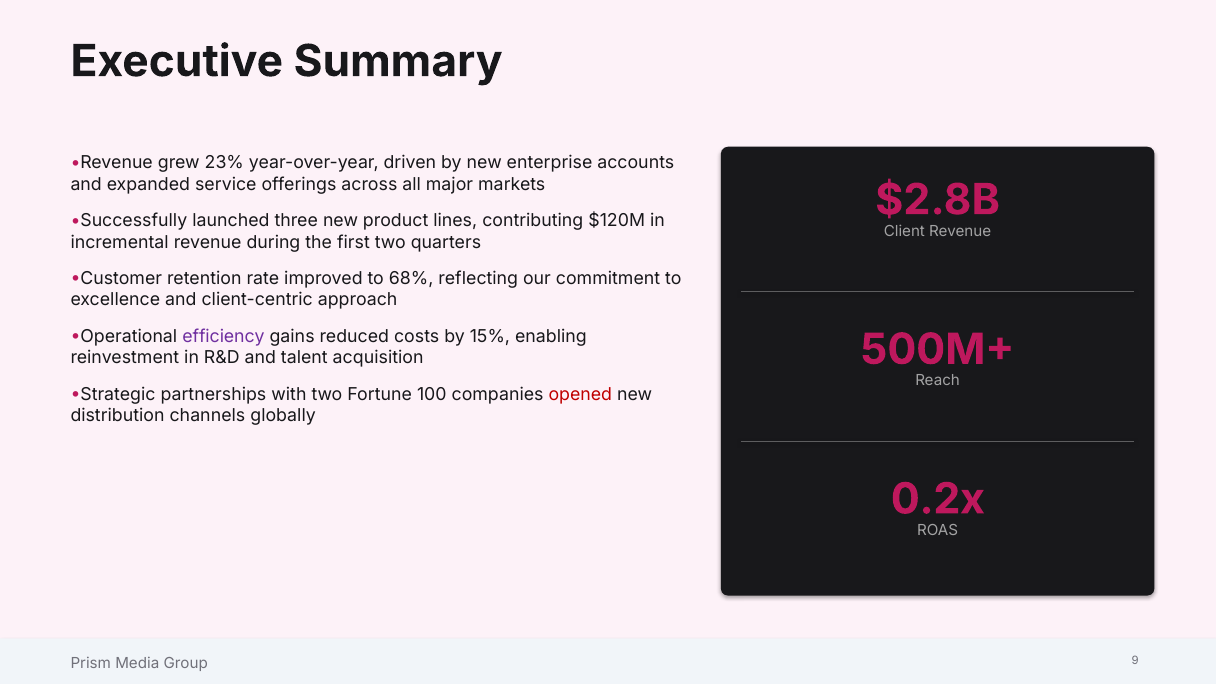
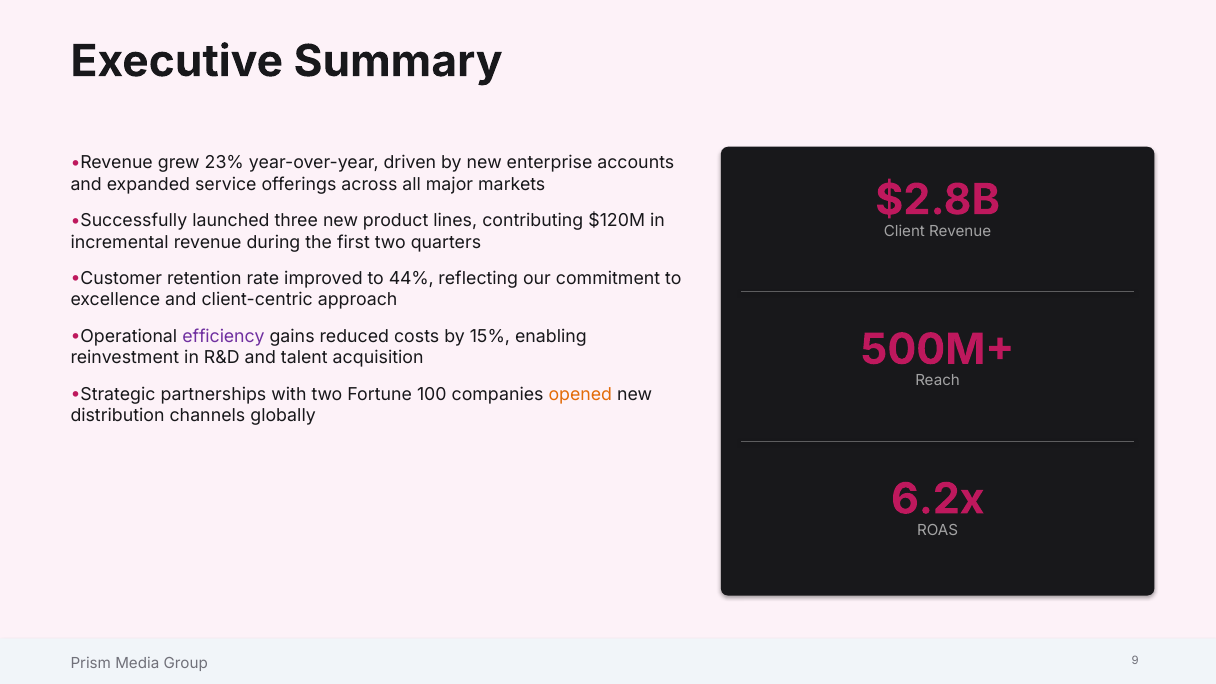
68%: 68% -> 44%
opened colour: red -> orange
0.2x: 0.2x -> 6.2x
